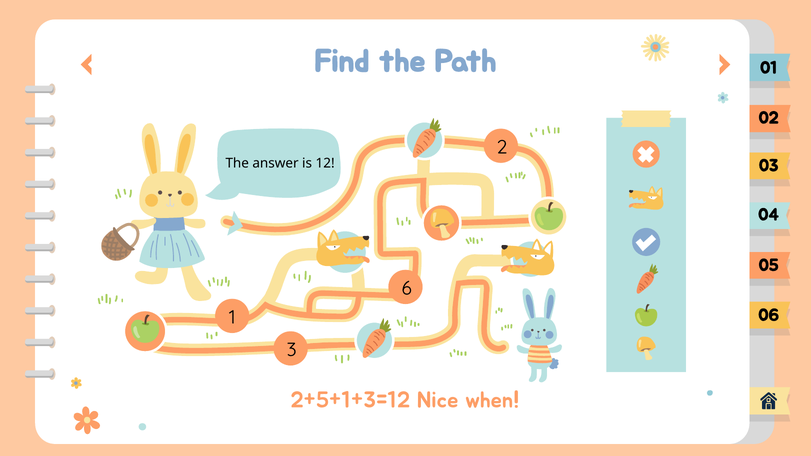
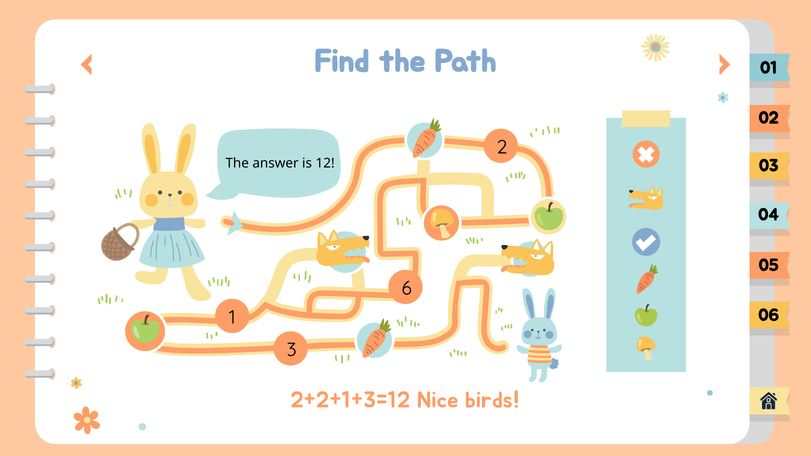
2+5+1+3=12: 2+5+1+3=12 -> 2+2+1+3=12
when: when -> birds
